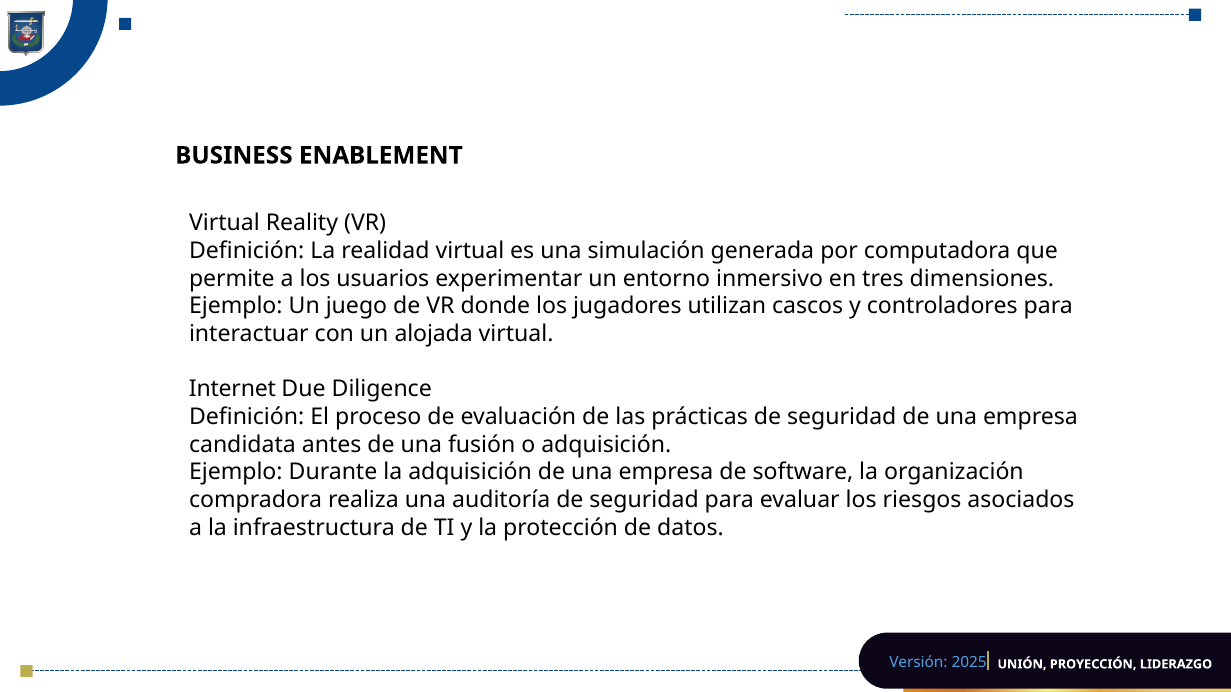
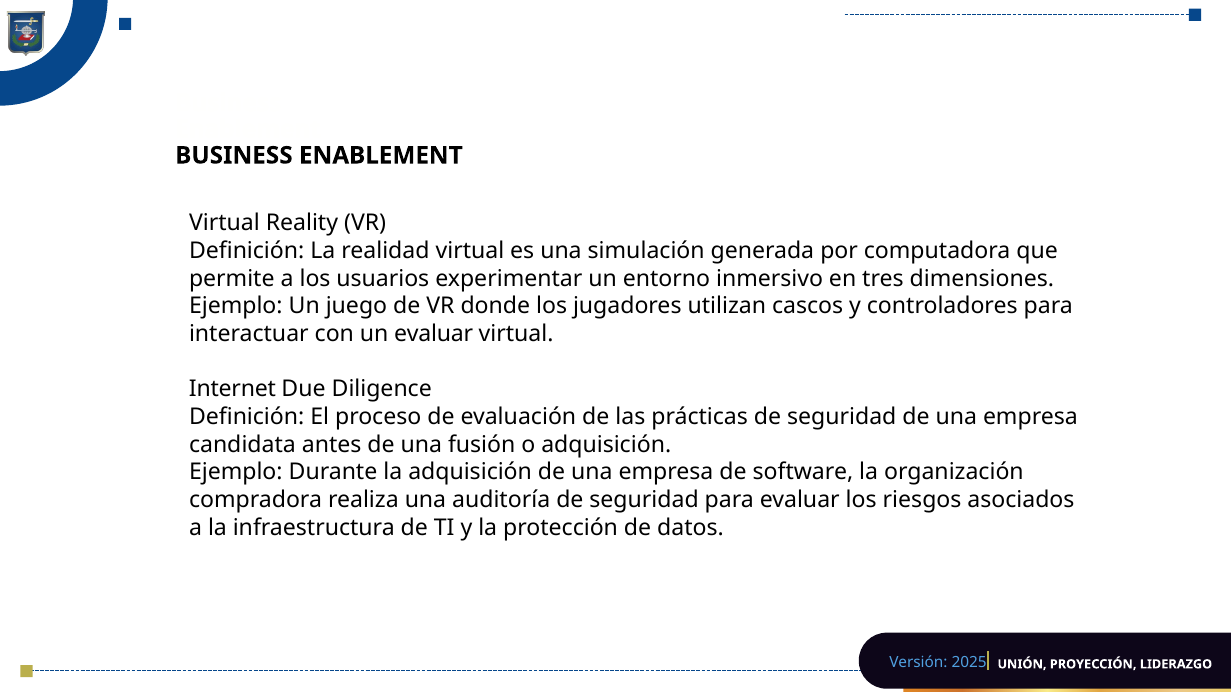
un alojada: alojada -> evaluar
